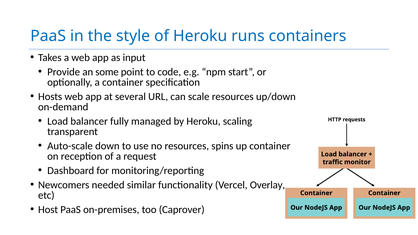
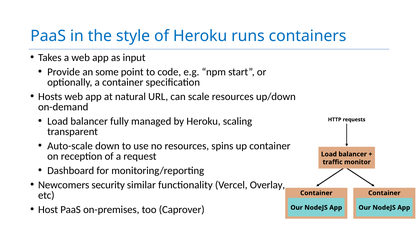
several: several -> natural
needed: needed -> security
